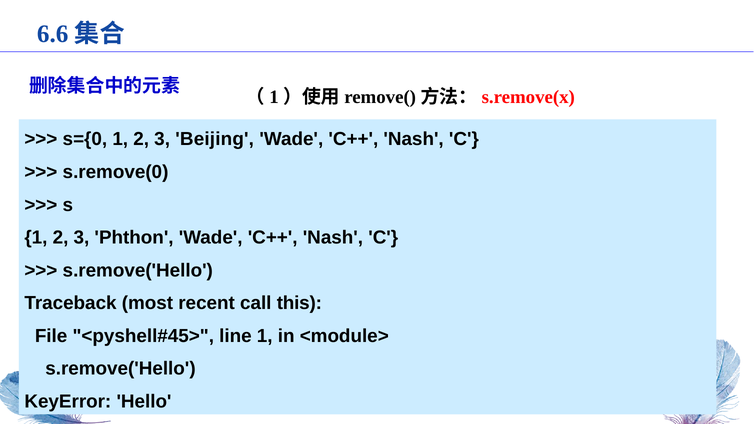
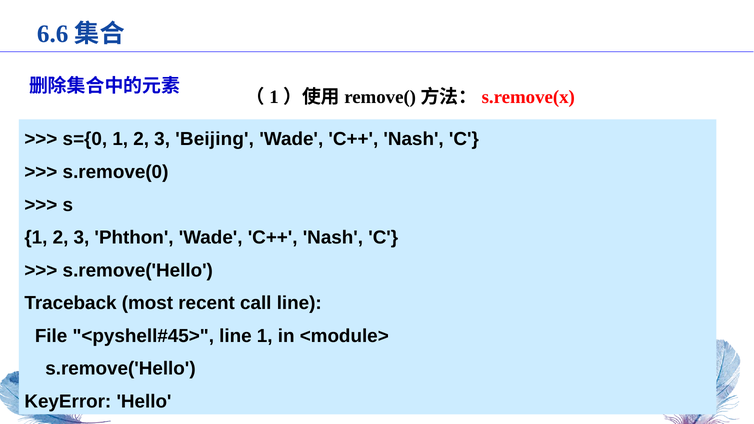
call this: this -> line
